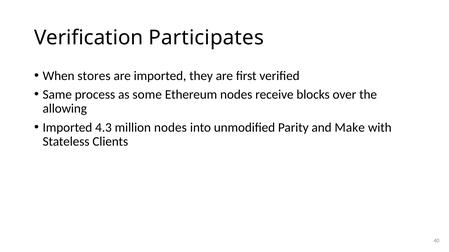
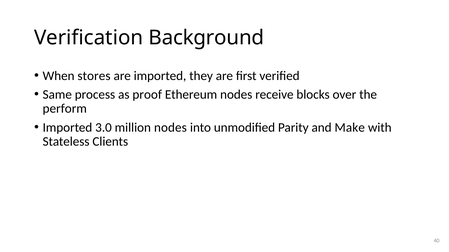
Participates: Participates -> Background
some: some -> proof
allowing: allowing -> perform
4.3: 4.3 -> 3.0
